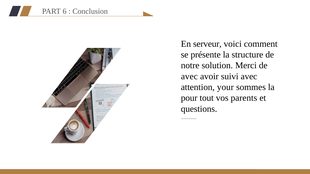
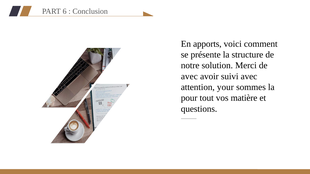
serveur: serveur -> apports
parents: parents -> matière
